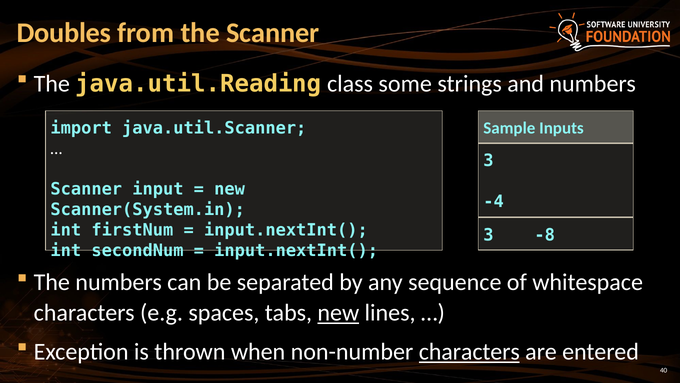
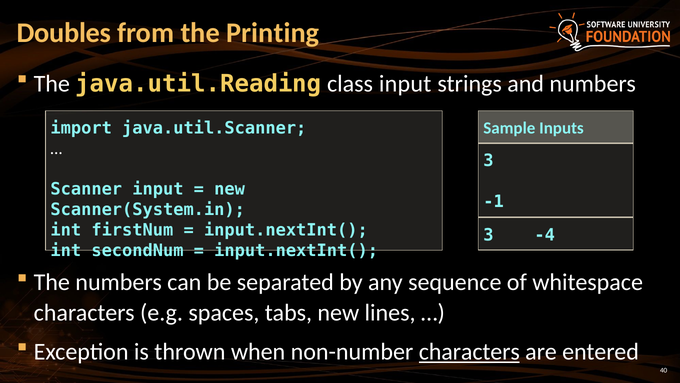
the Scanner: Scanner -> Printing
class some: some -> input
-4: -4 -> -1
-8: -8 -> -4
new at (338, 313) underline: present -> none
